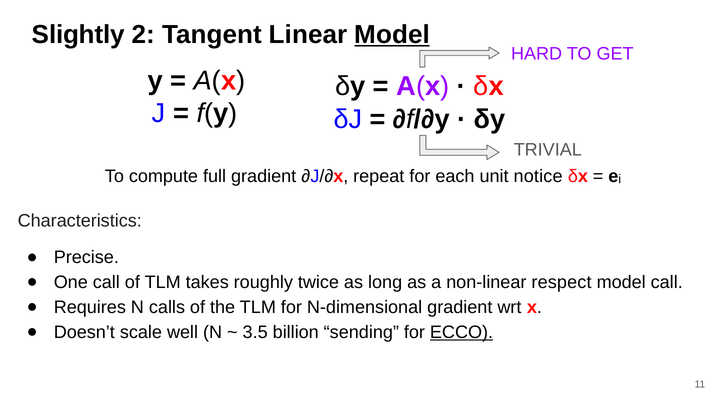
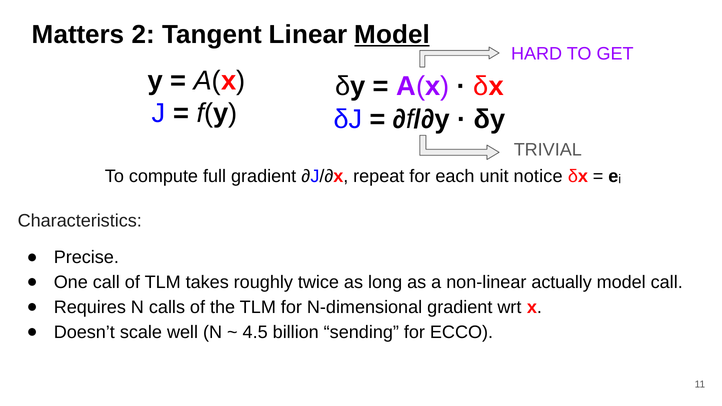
Slightly: Slightly -> Matters
respect: respect -> actually
3.5: 3.5 -> 4.5
ECCO underline: present -> none
